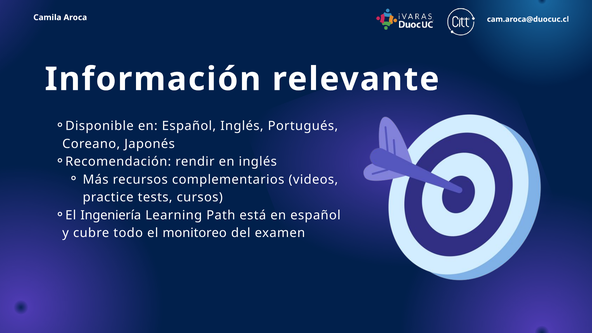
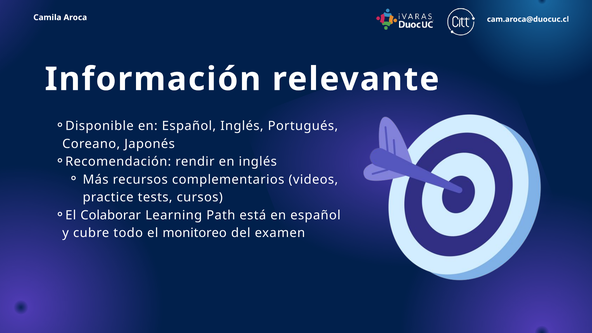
Ingeniería: Ingeniería -> Colaborar
